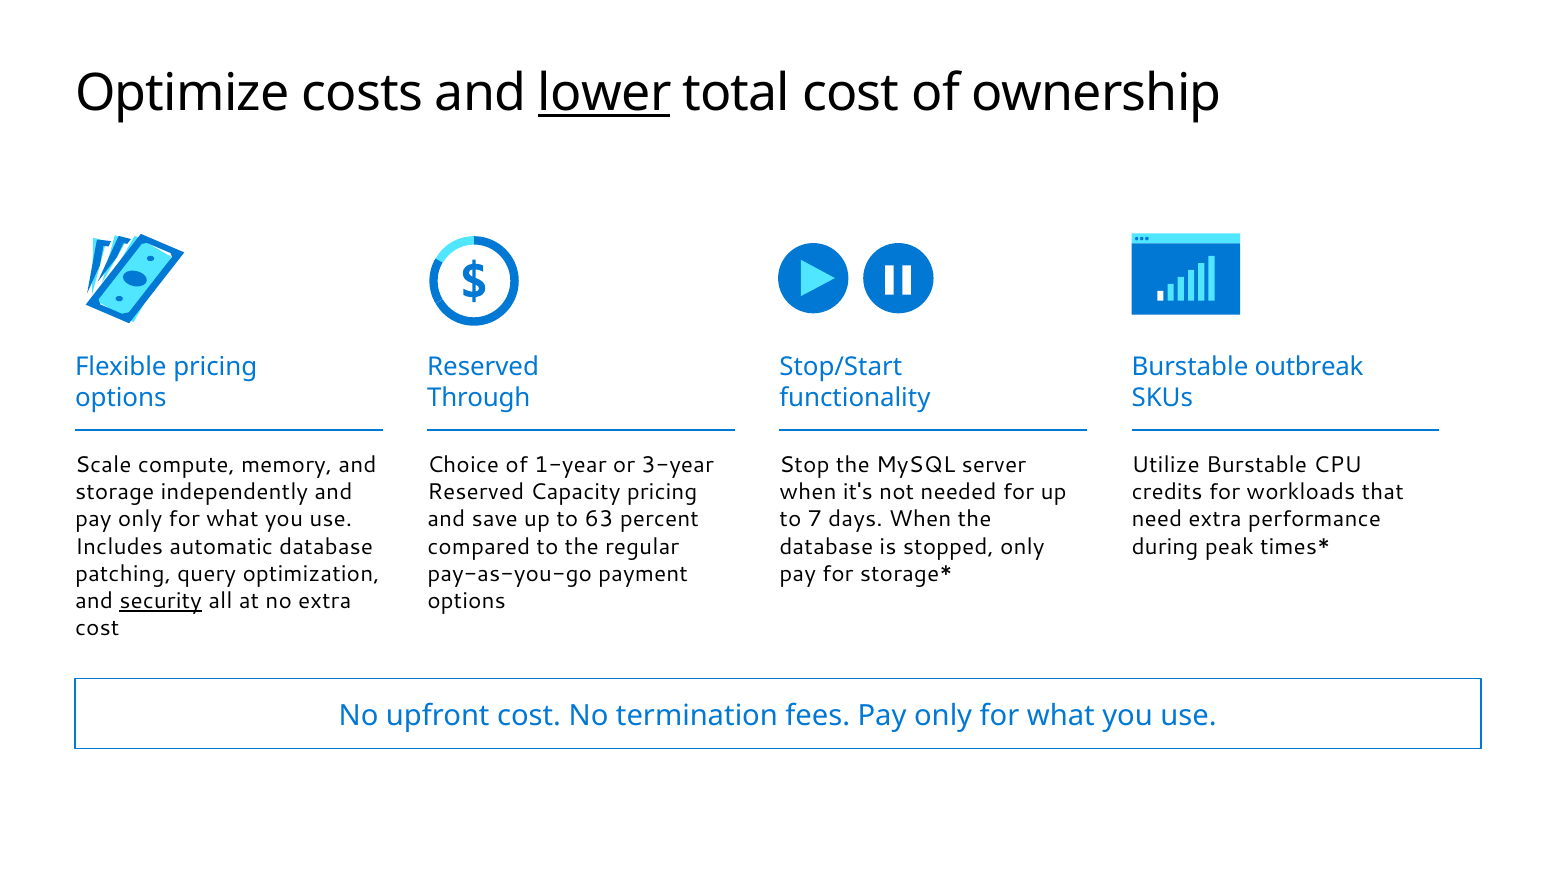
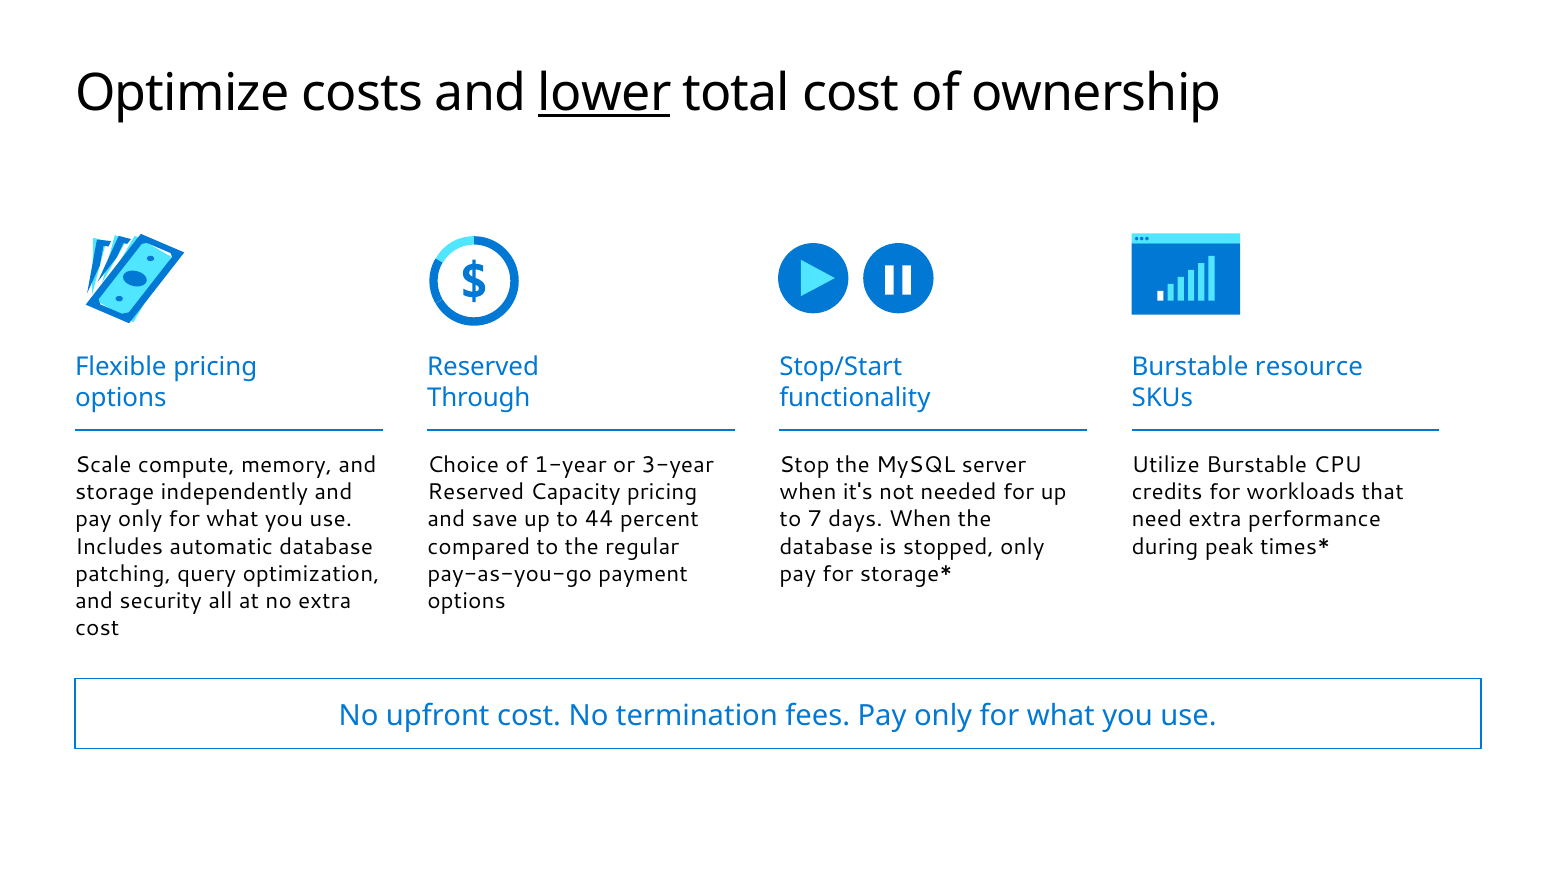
outbreak: outbreak -> resource
63: 63 -> 44
security underline: present -> none
